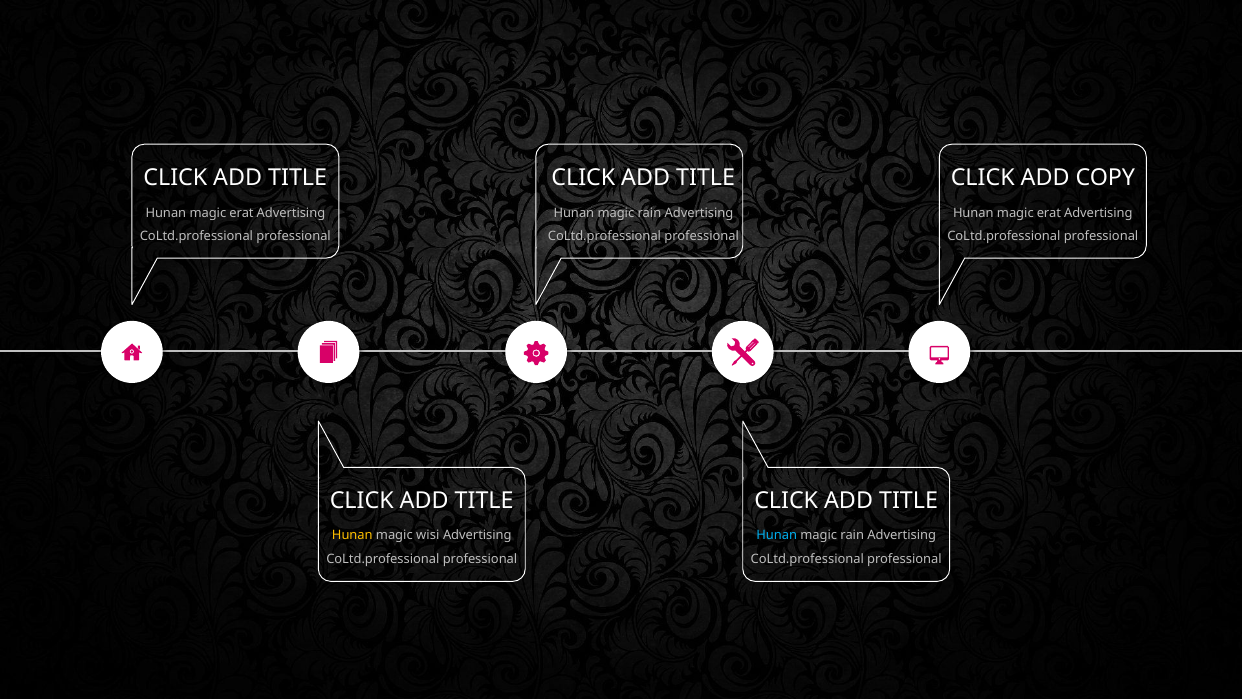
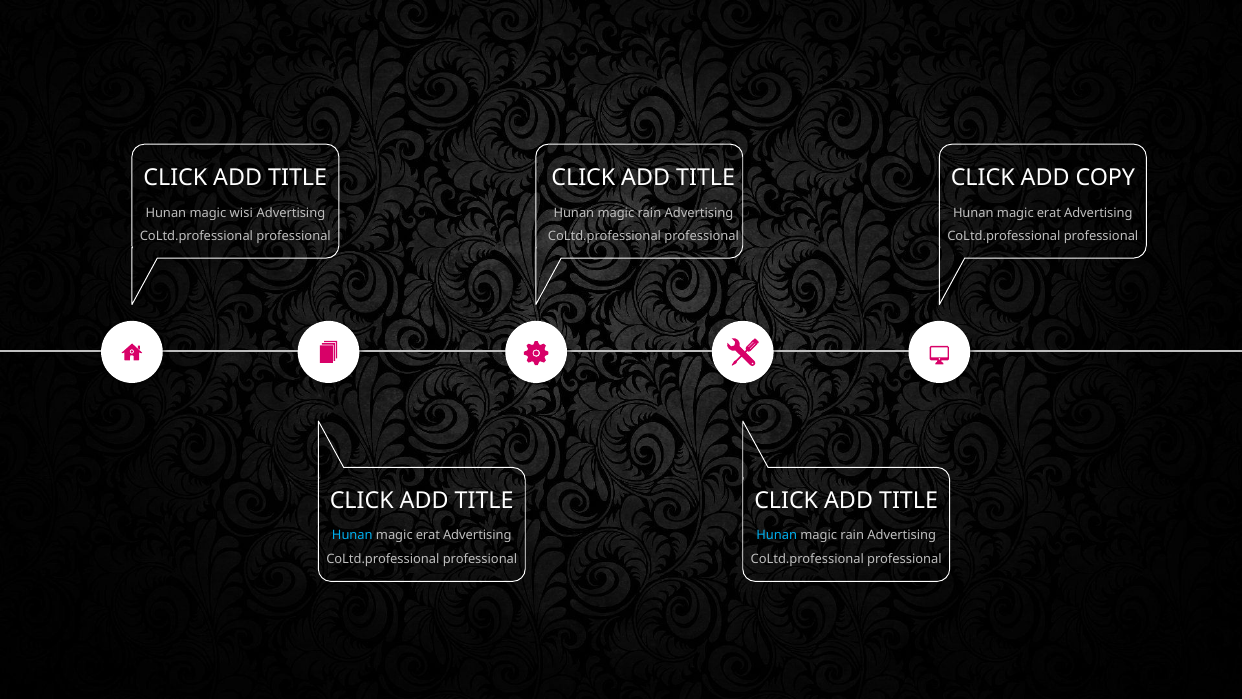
erat at (241, 213): erat -> wisi
Hunan at (352, 535) colour: yellow -> light blue
wisi at (428, 535): wisi -> erat
